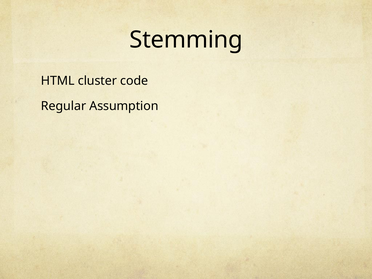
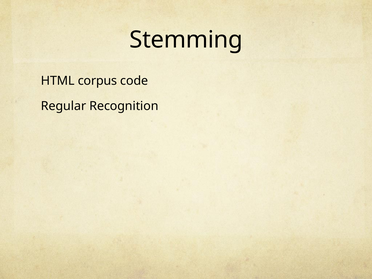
cluster: cluster -> corpus
Assumption: Assumption -> Recognition
